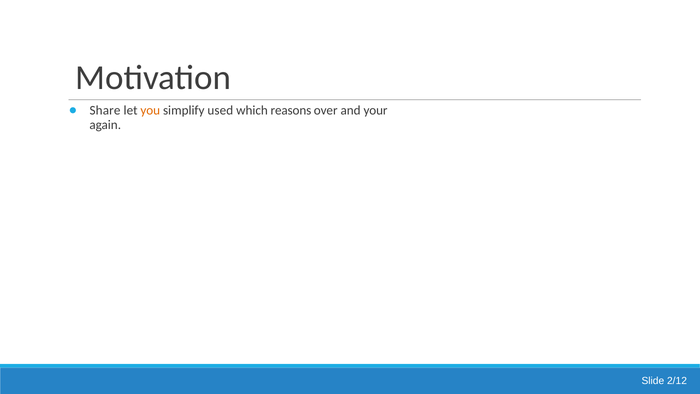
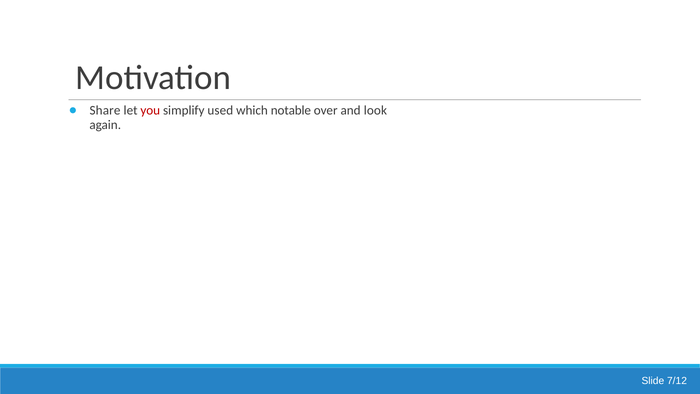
you colour: orange -> red
reasons: reasons -> notable
your: your -> look
2/12: 2/12 -> 7/12
